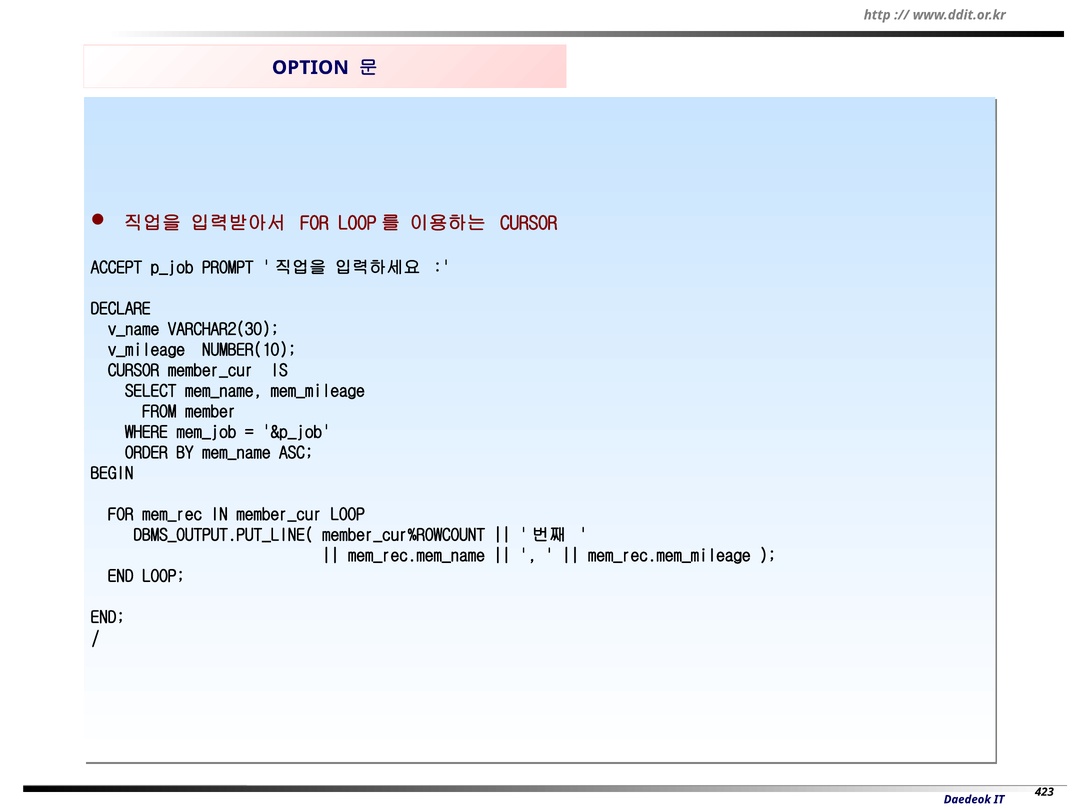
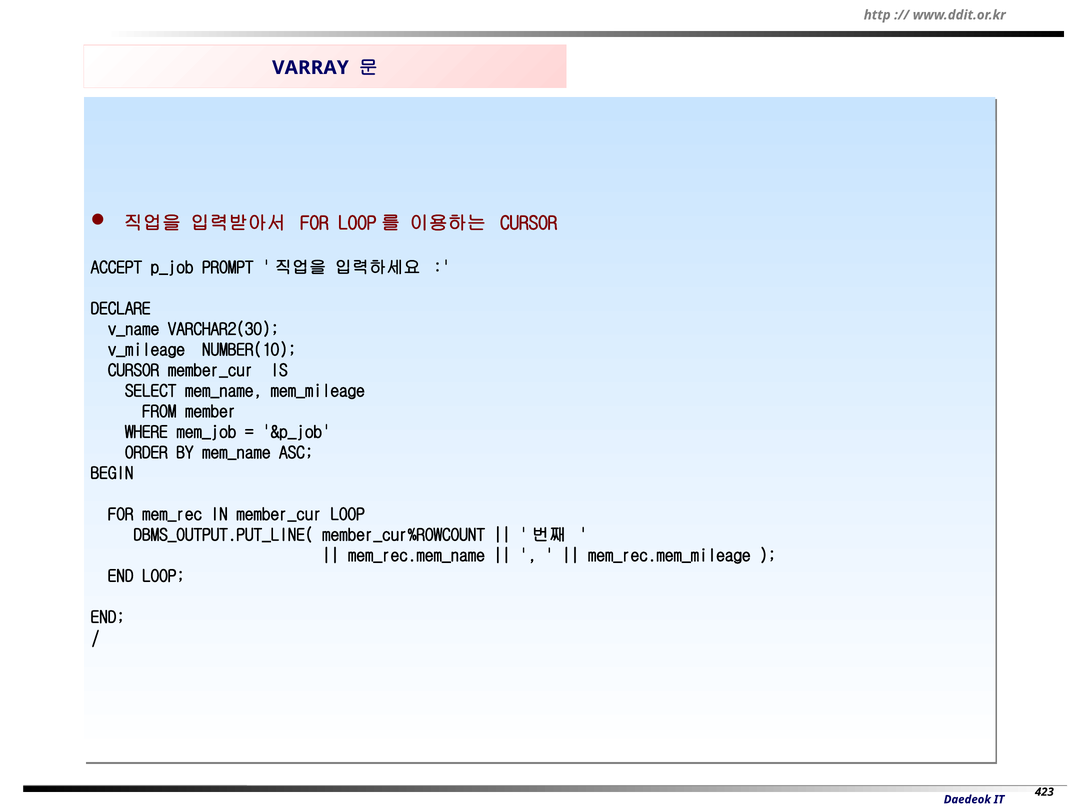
OPTION: OPTION -> VARRAY
